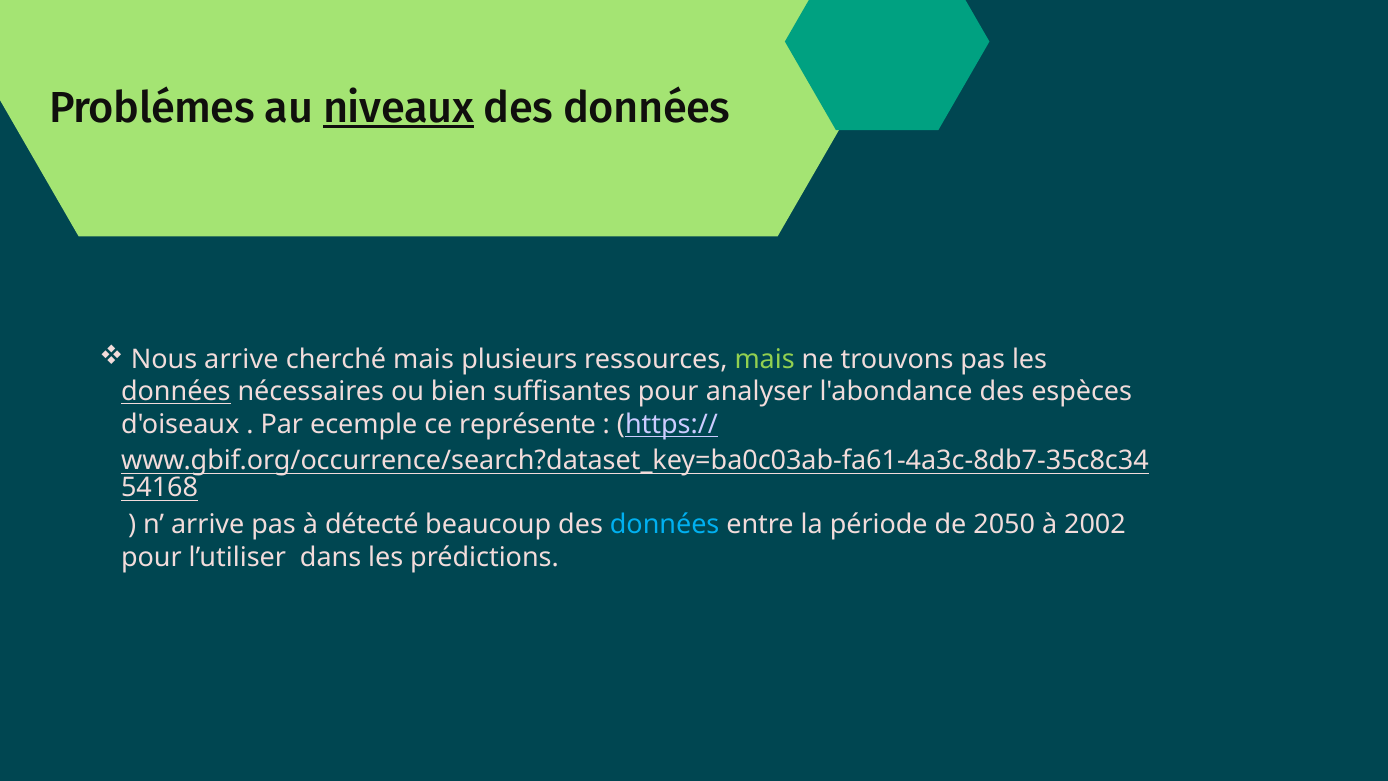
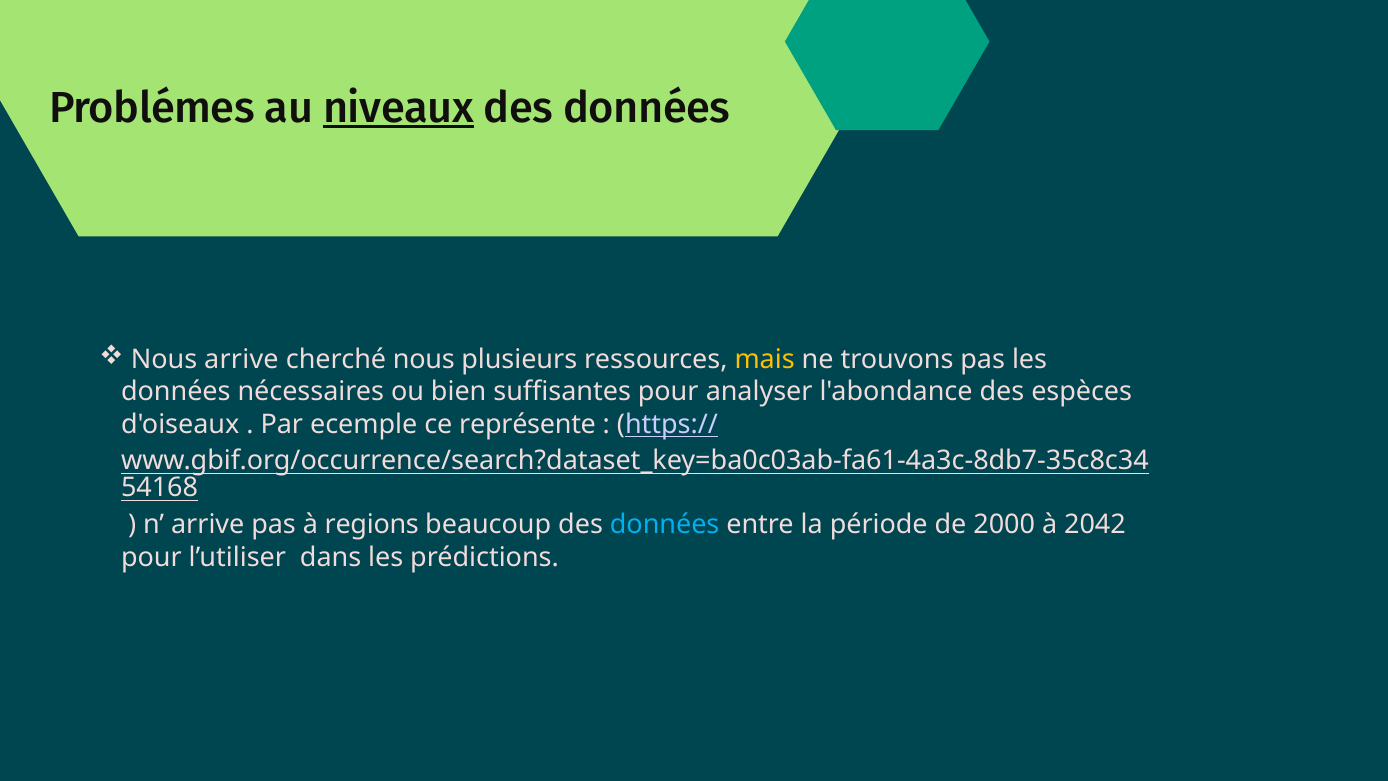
cherché mais: mais -> nous
mais at (765, 359) colour: light green -> yellow
données at (176, 392) underline: present -> none
détecté: détecté -> regions
2050: 2050 -> 2000
2002: 2002 -> 2042
